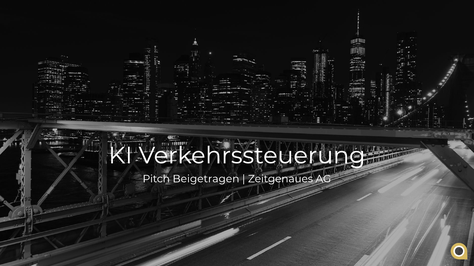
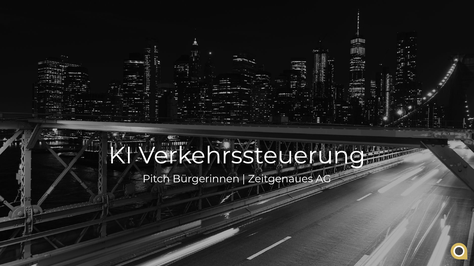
Beigetragen: Beigetragen -> Bürgerinnen
